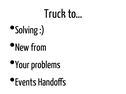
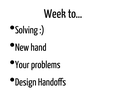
Truck: Truck -> Week
from: from -> hand
Events: Events -> Design
